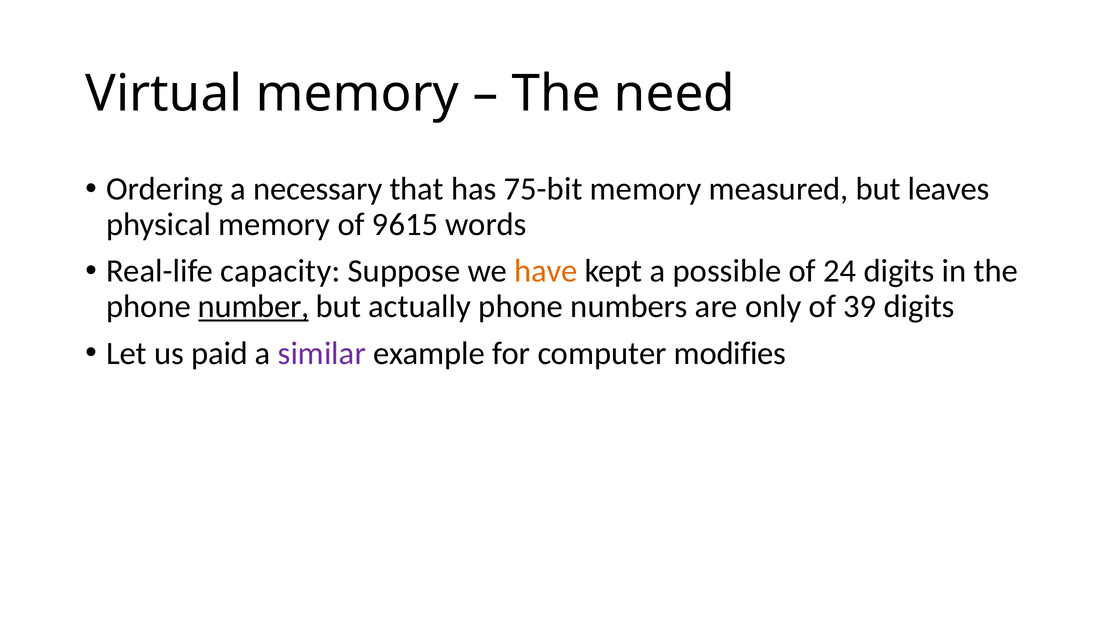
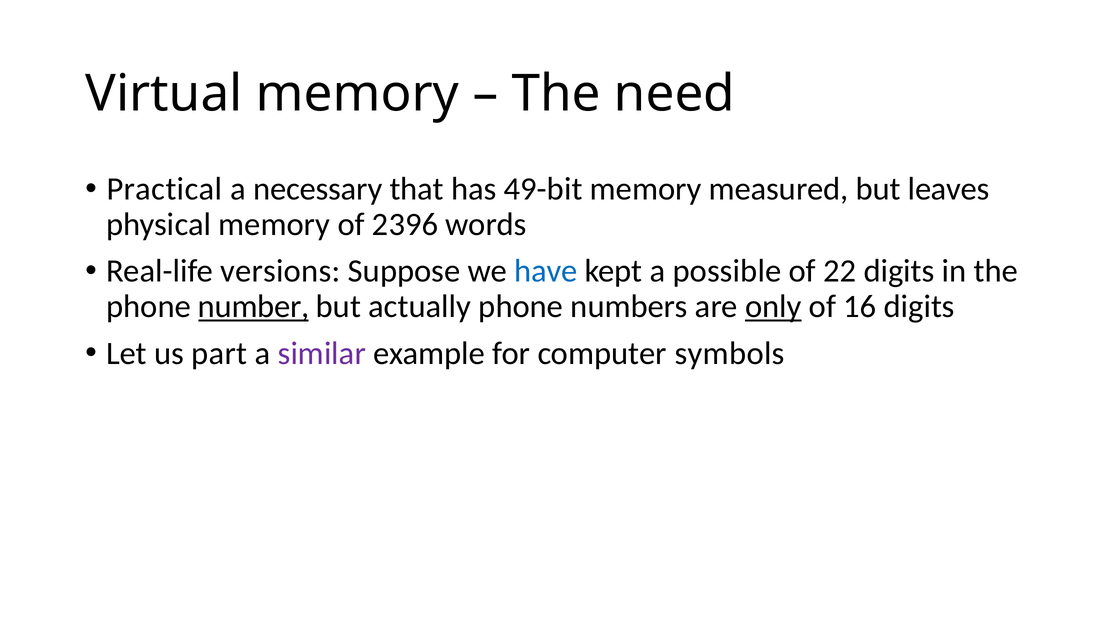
Ordering: Ordering -> Practical
75-bit: 75-bit -> 49-bit
9615: 9615 -> 2396
capacity: capacity -> versions
have colour: orange -> blue
24: 24 -> 22
only underline: none -> present
39: 39 -> 16
paid: paid -> part
modifies: modifies -> symbols
